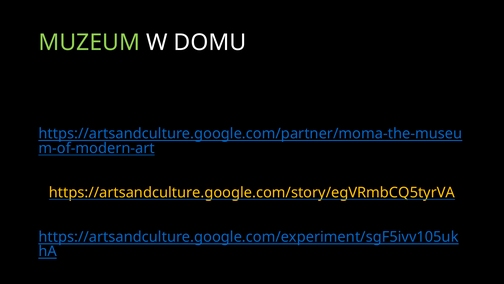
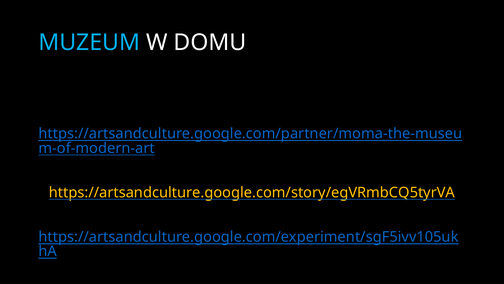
MUZEUM colour: light green -> light blue
